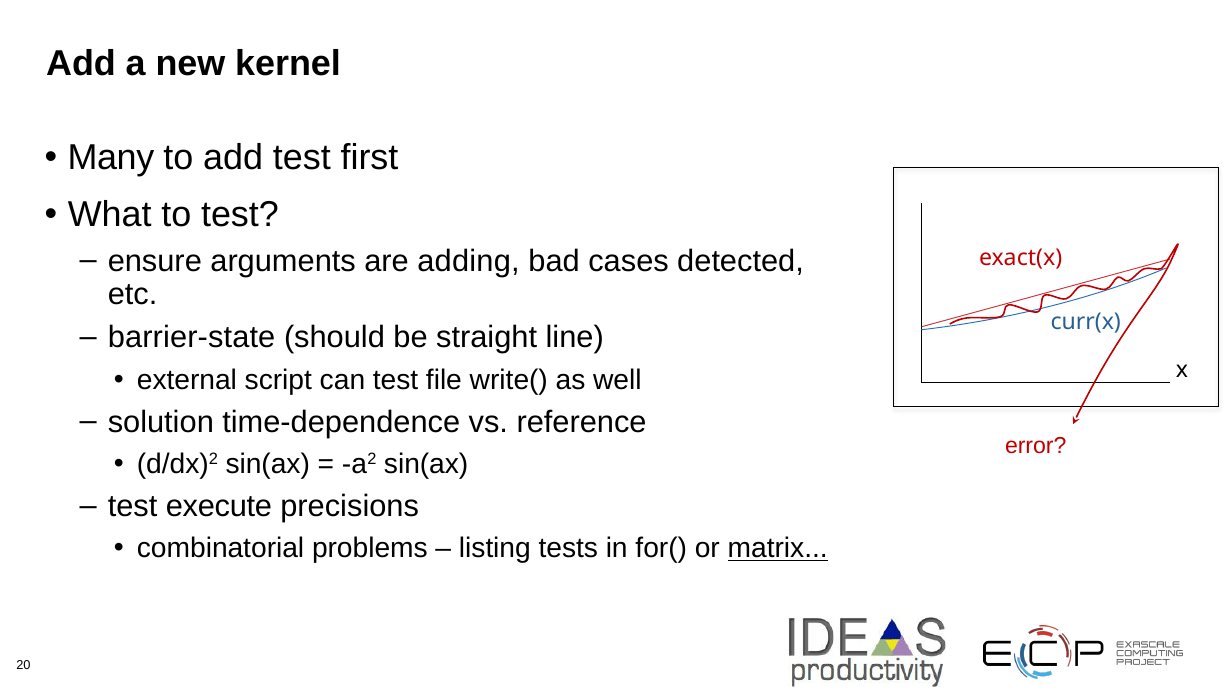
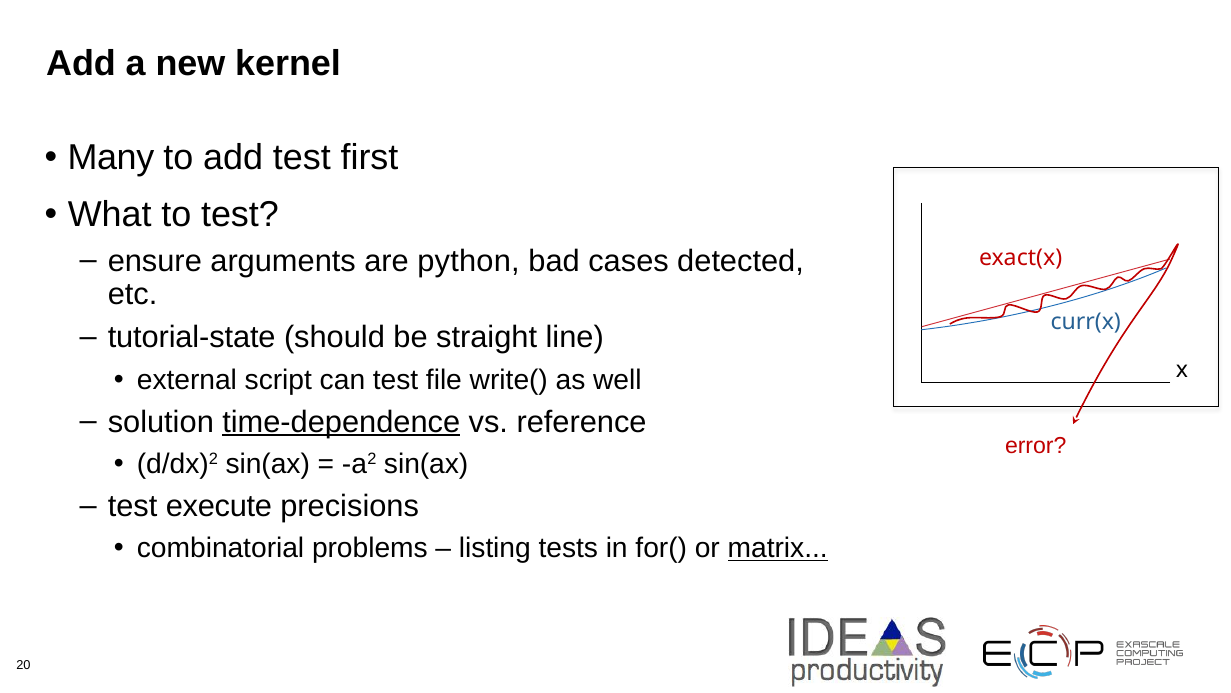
adding: adding -> python
barrier-state: barrier-state -> tutorial-state
time-dependence underline: none -> present
